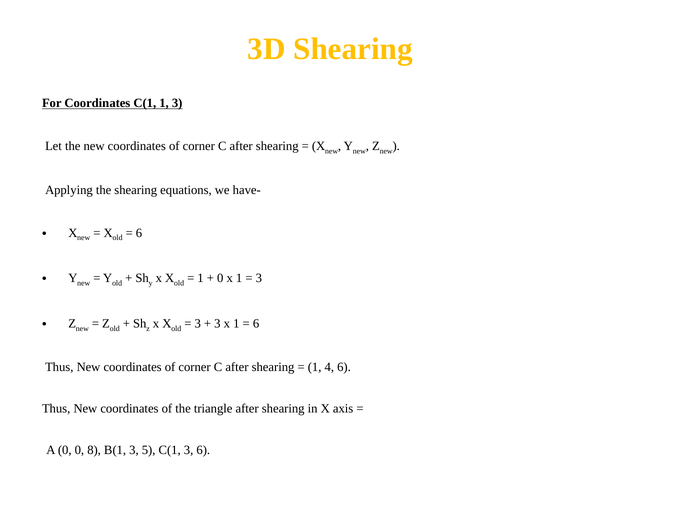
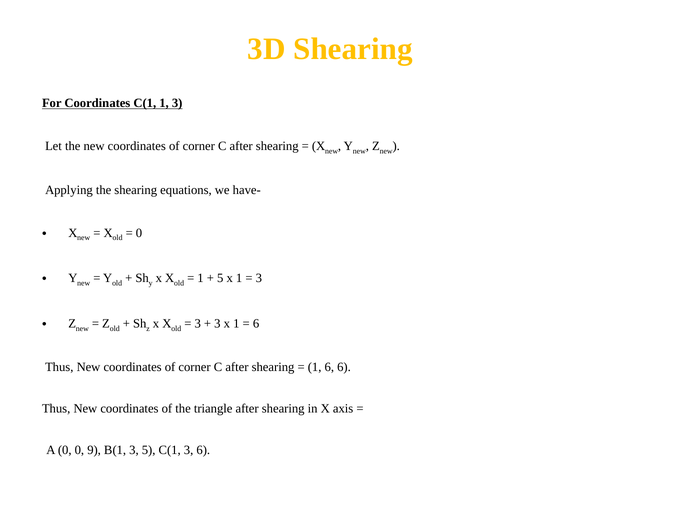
6 at (139, 233): 6 -> 0
0 at (220, 278): 0 -> 5
1 4: 4 -> 6
8: 8 -> 9
